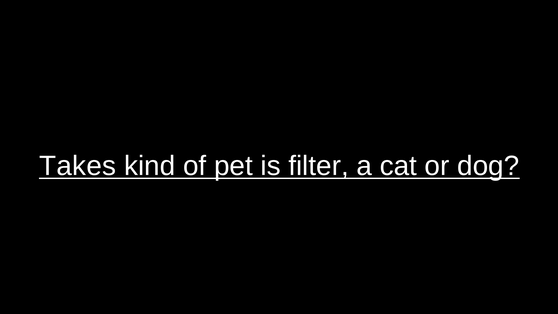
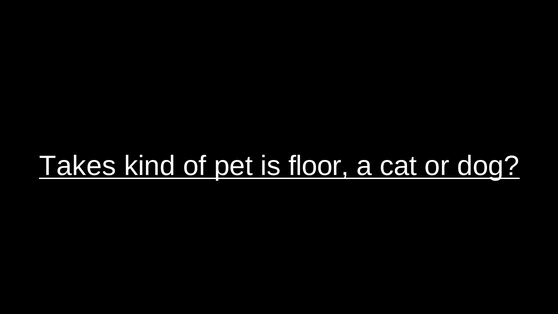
filter: filter -> floor
